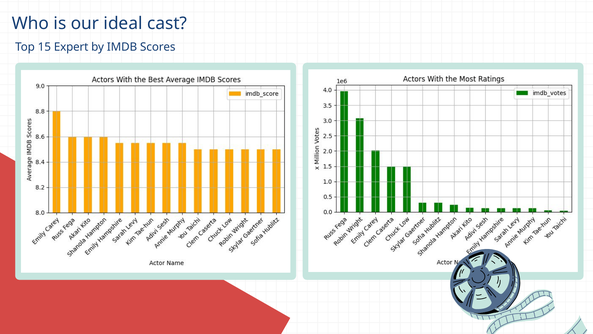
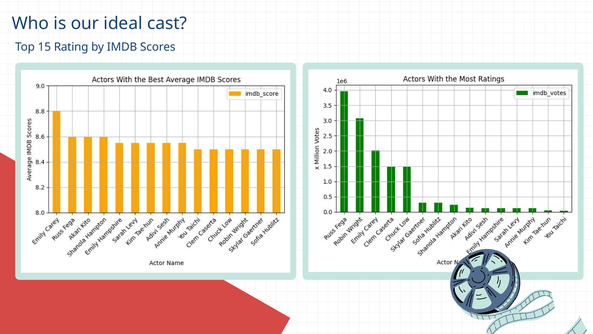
Expert: Expert -> Rating
